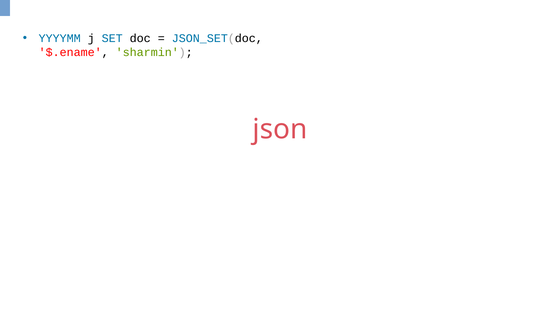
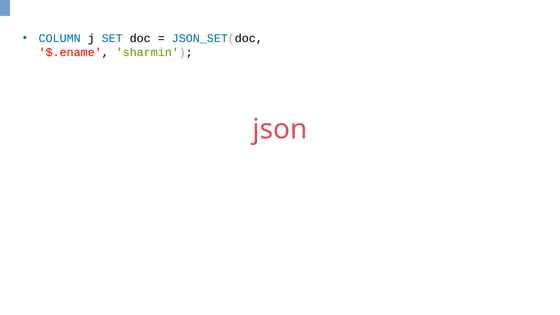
YYYYMM: YYYYMM -> COLUMN
